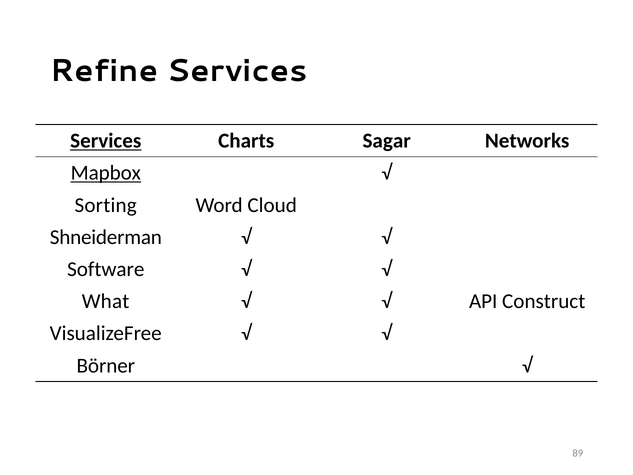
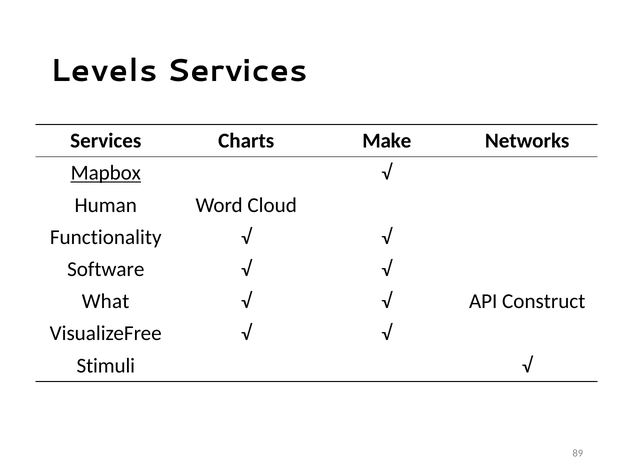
Refine: Refine -> Levels
Services at (106, 141) underline: present -> none
Sagar: Sagar -> Make
Sorting: Sorting -> Human
Shneiderman: Shneiderman -> Functionality
Börner: Börner -> Stimuli
